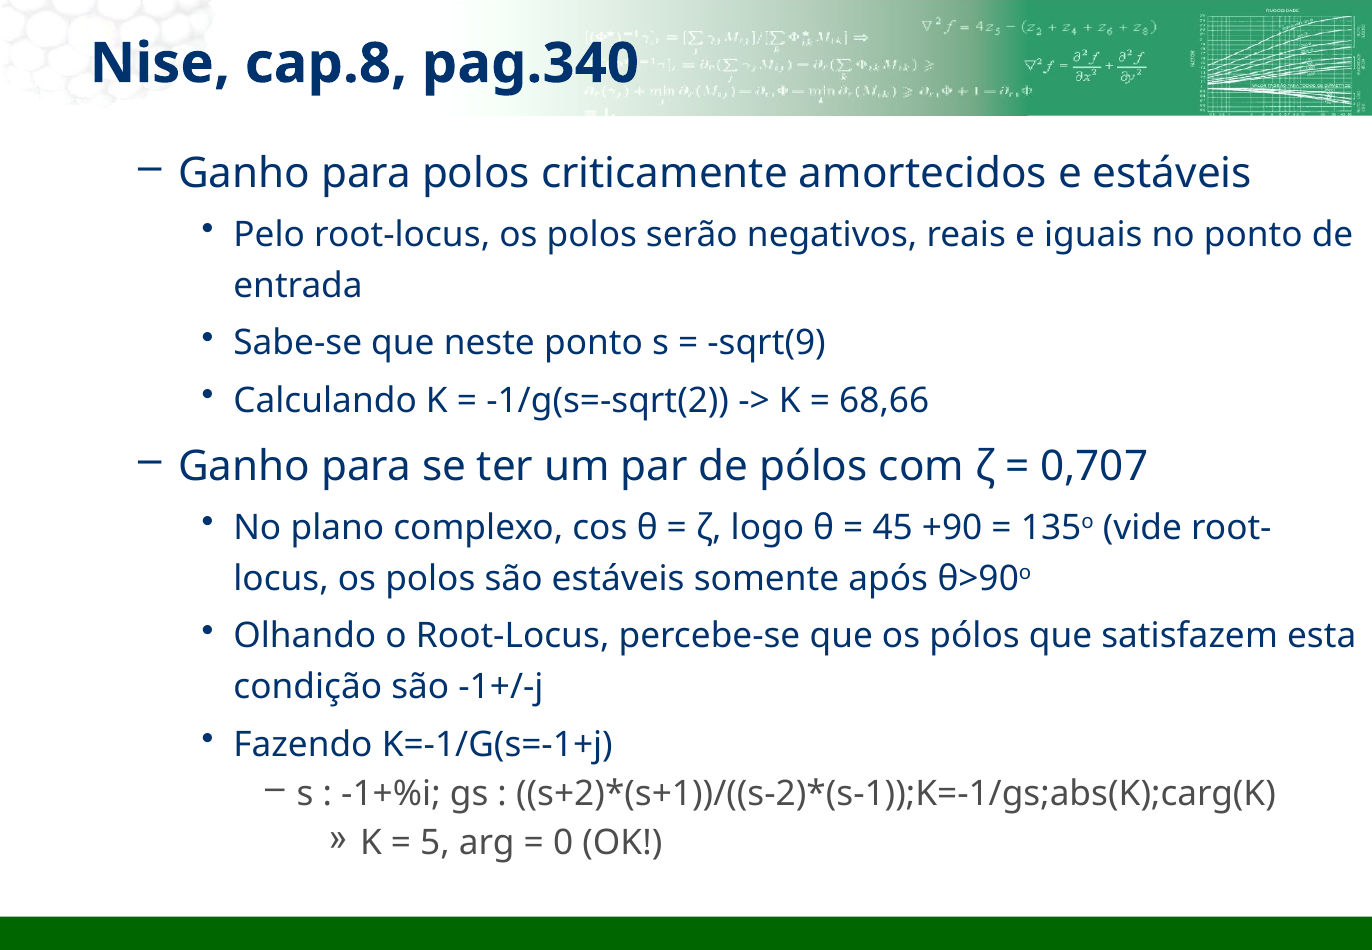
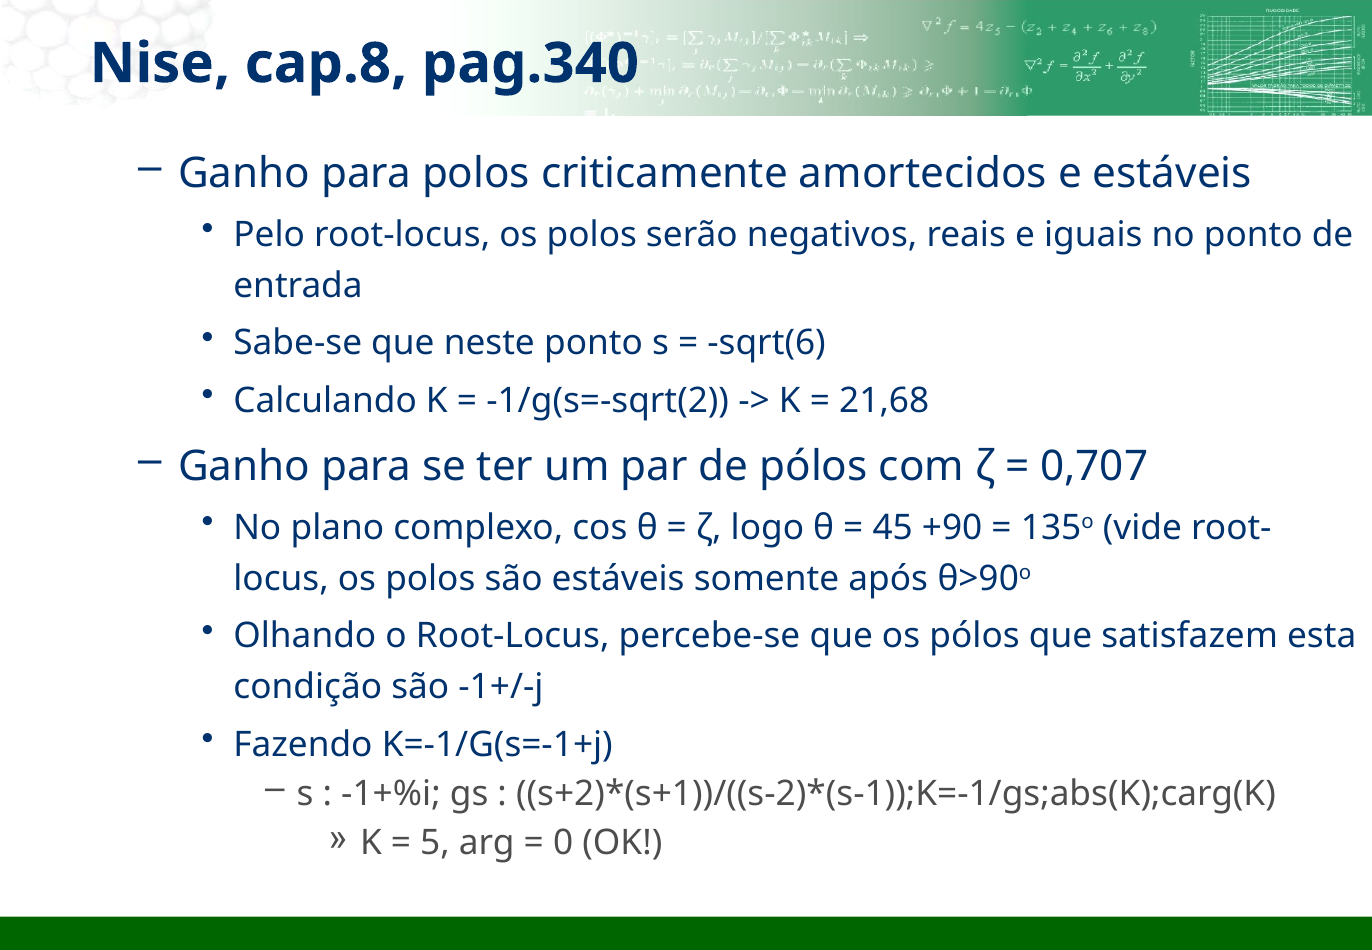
sqrt(9: sqrt(9 -> sqrt(6
68,66: 68,66 -> 21,68
